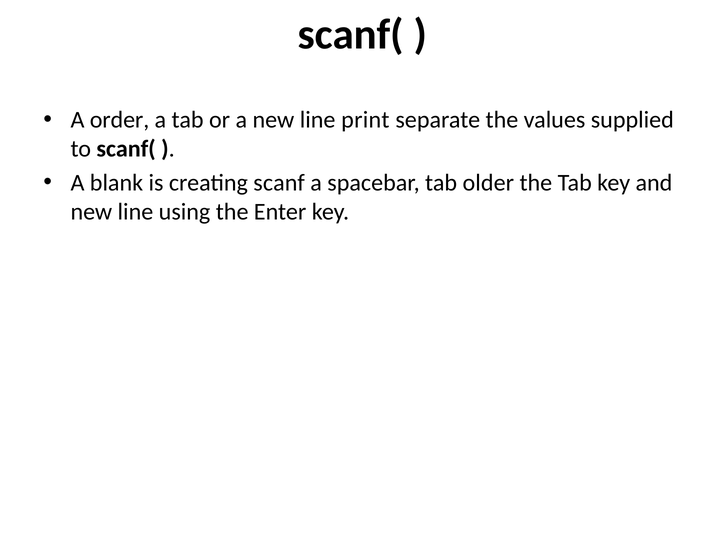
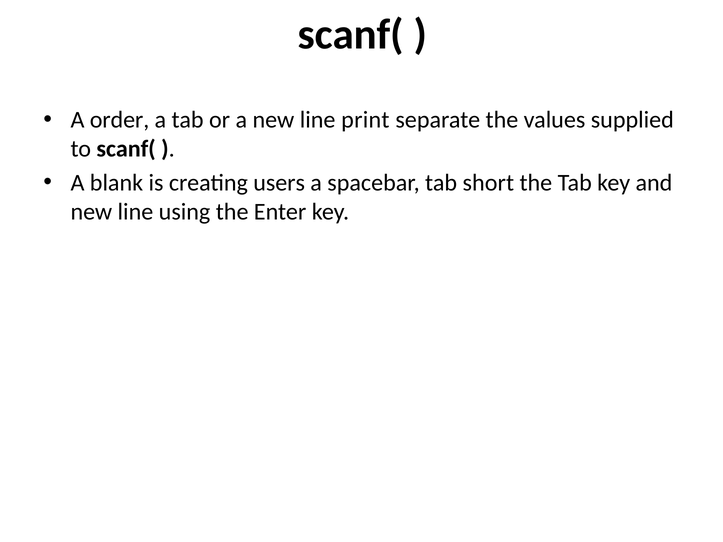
scanf: scanf -> users
older: older -> short
